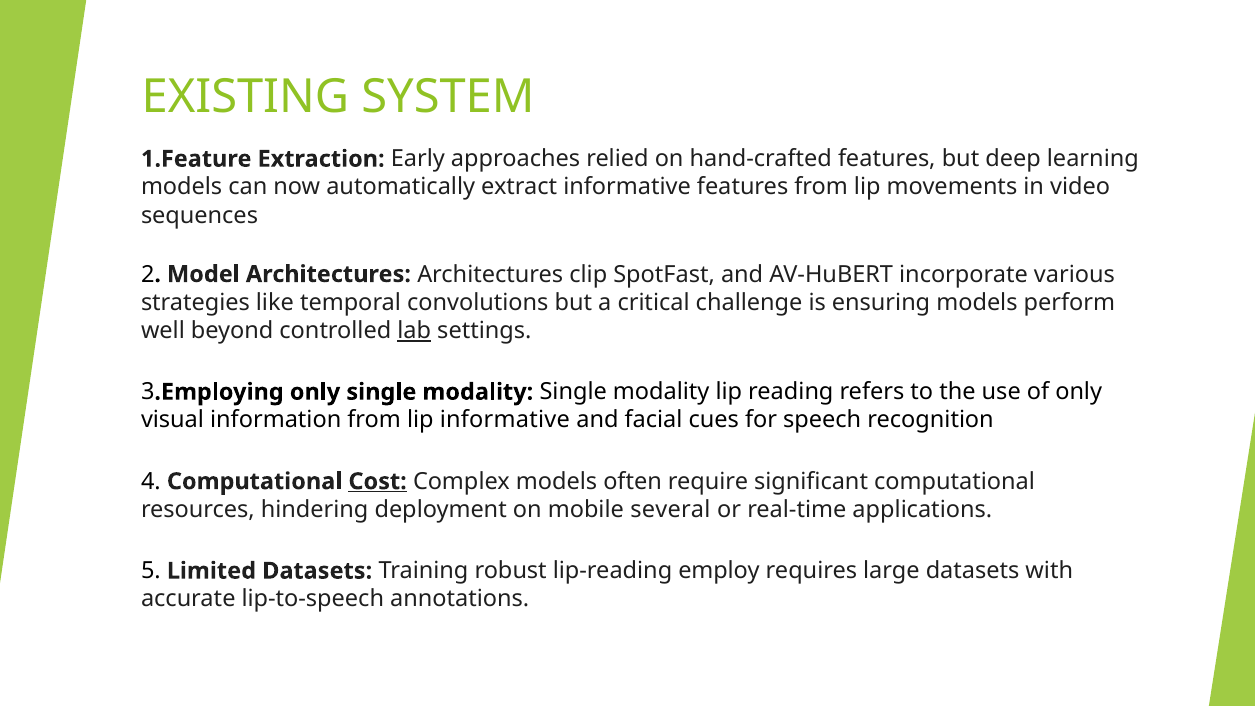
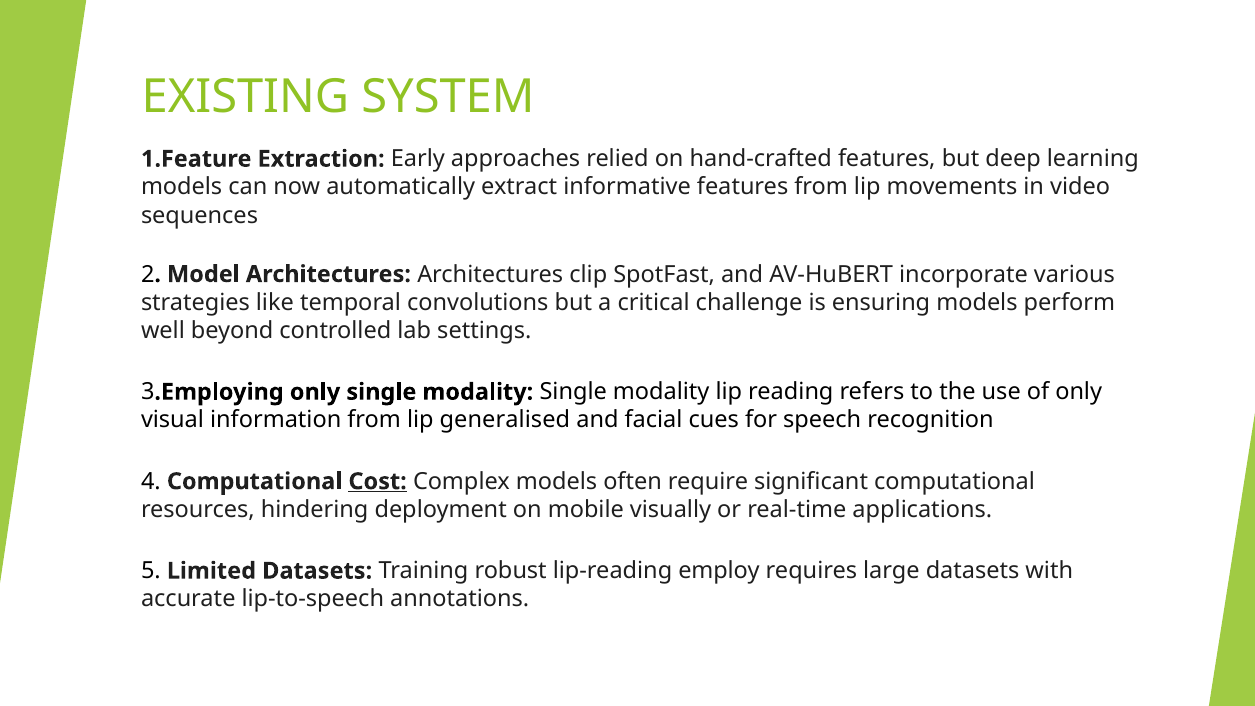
lab underline: present -> none
lip informative: informative -> generalised
several: several -> visually
